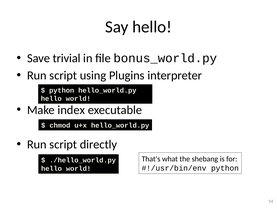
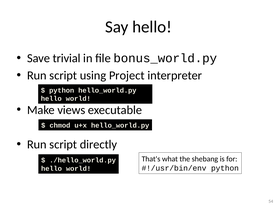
Plugins: Plugins -> Project
index: index -> views
